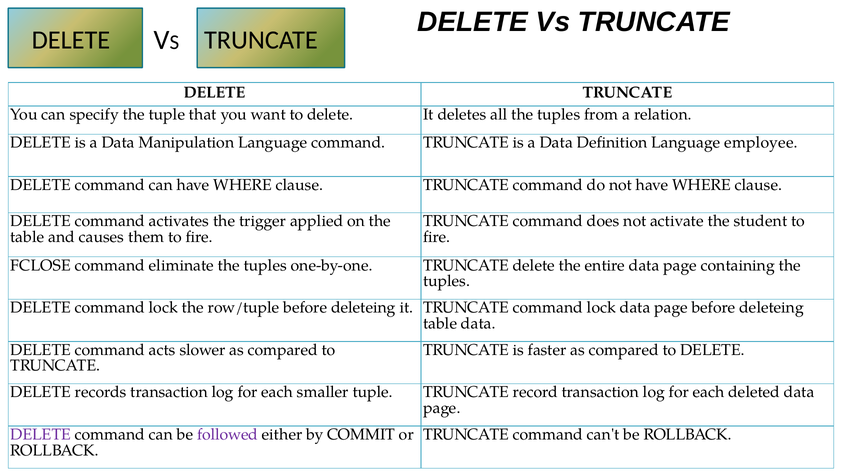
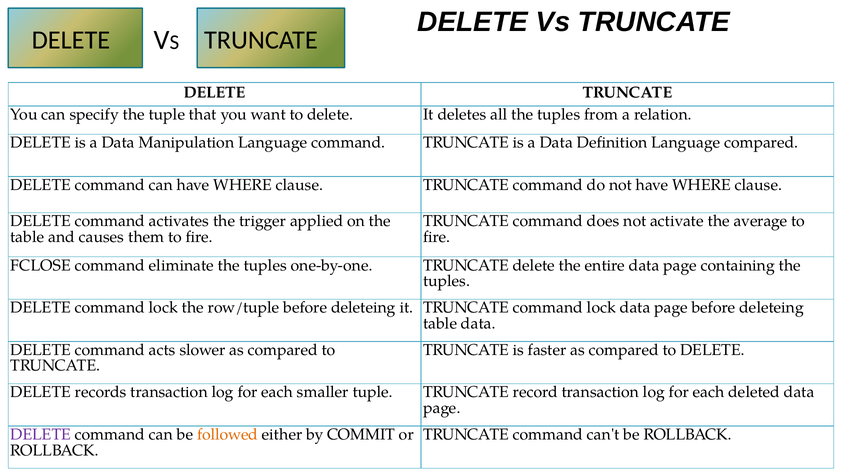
Language employee: employee -> compared
student: student -> average
followed colour: purple -> orange
